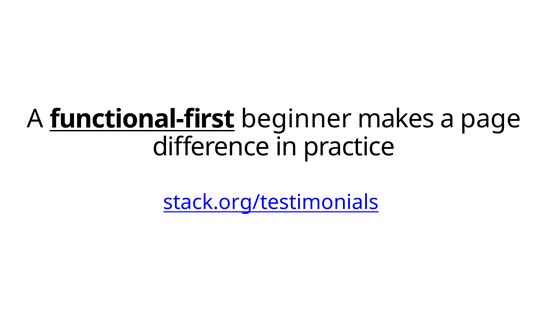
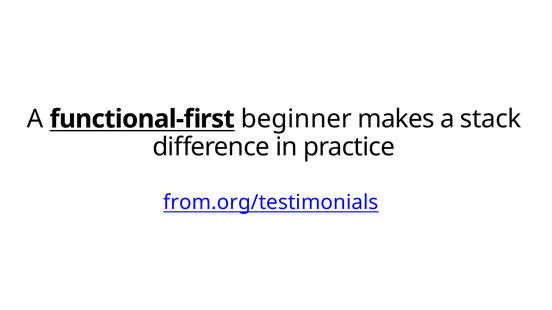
page: page -> stack
stack.org/testimonials: stack.org/testimonials -> from.org/testimonials
